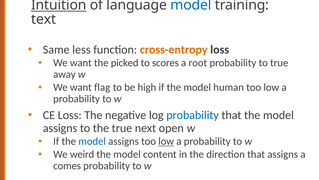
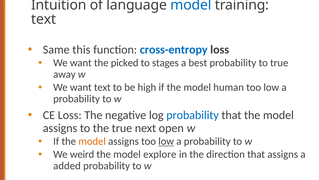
Intuition underline: present -> none
less: less -> this
cross-entropy colour: orange -> blue
scores: scores -> stages
root: root -> best
want flag: flag -> text
model at (92, 141) colour: blue -> orange
content: content -> explore
comes: comes -> added
